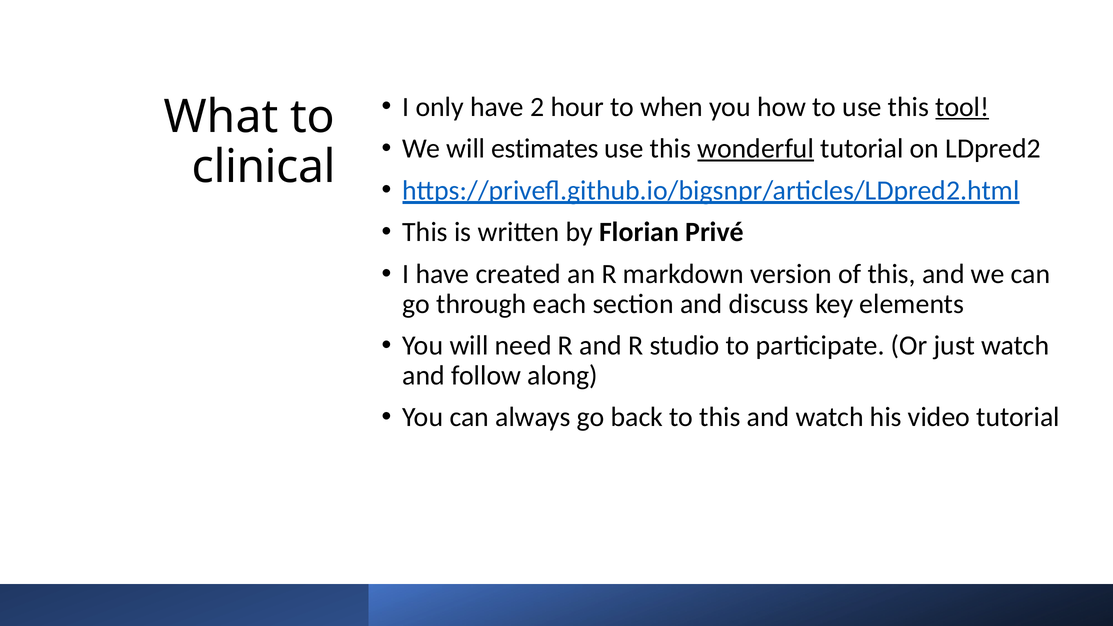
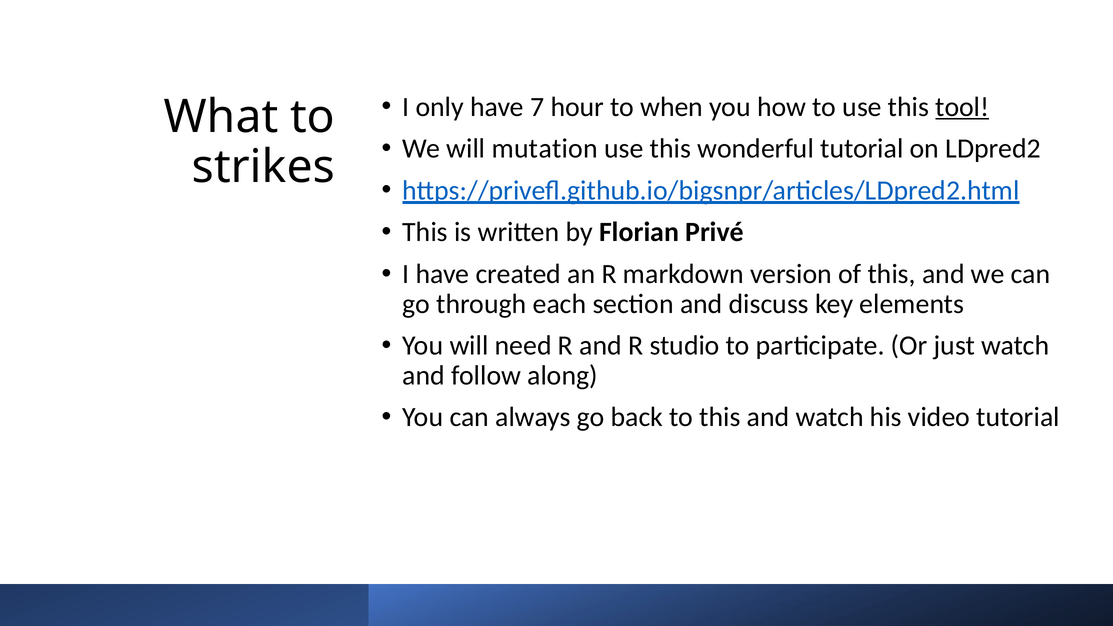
2: 2 -> 7
estimates: estimates -> mutation
wonderful underline: present -> none
clinical: clinical -> strikes
